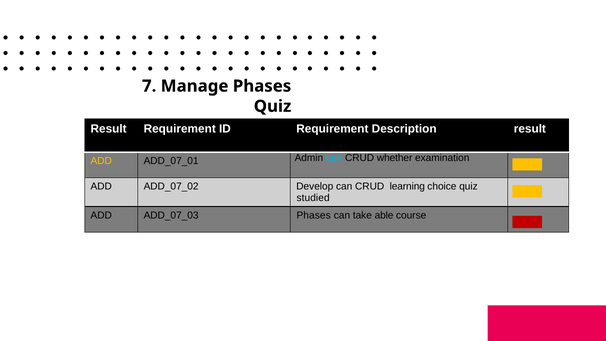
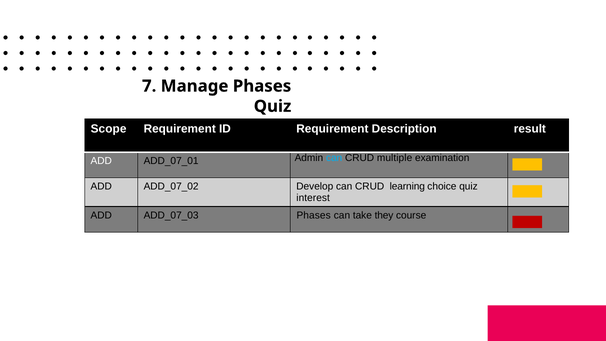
Result at (109, 129): Result -> Scope
ADD at (101, 161) colour: yellow -> white
whether: whether -> multiple
studied: studied -> interest
able: able -> they
